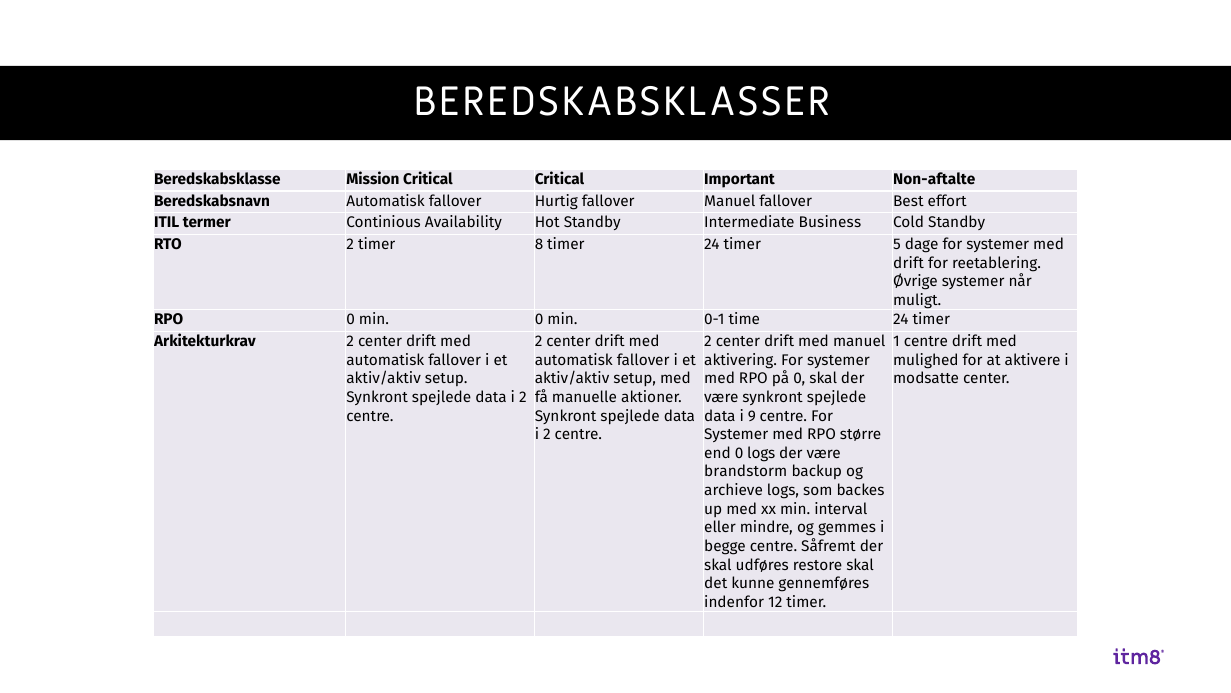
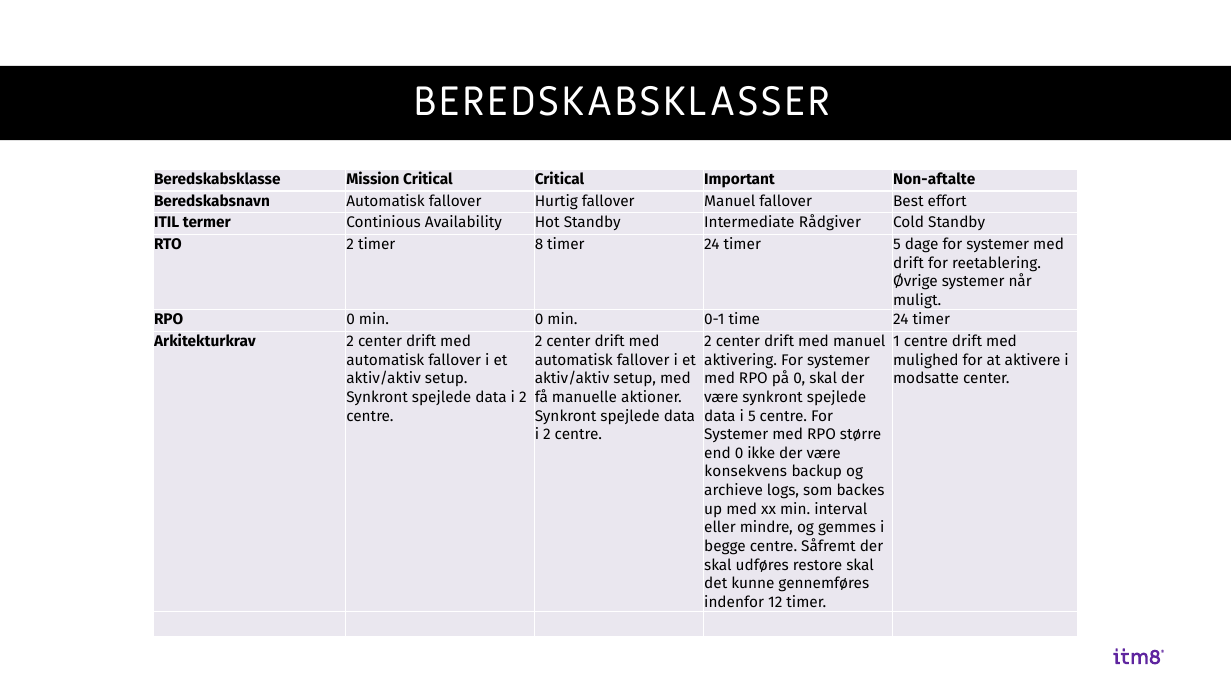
Business: Business -> Rådgiver
i 9: 9 -> 5
0 logs: logs -> ikke
brandstorm: brandstorm -> konsekvens
